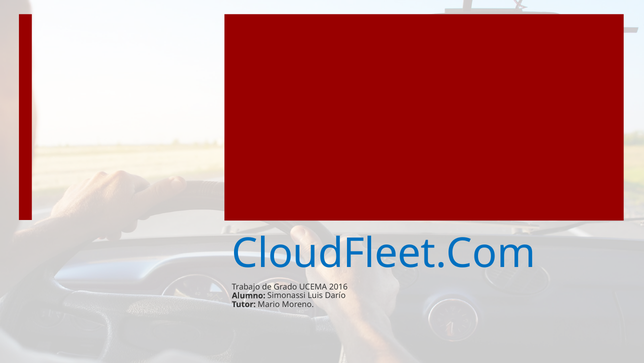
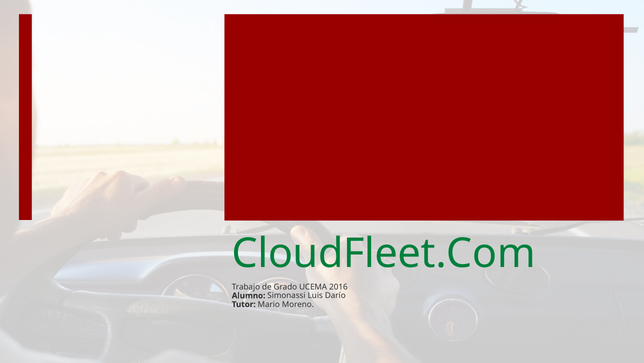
CloudFleet.Com colour: blue -> green
